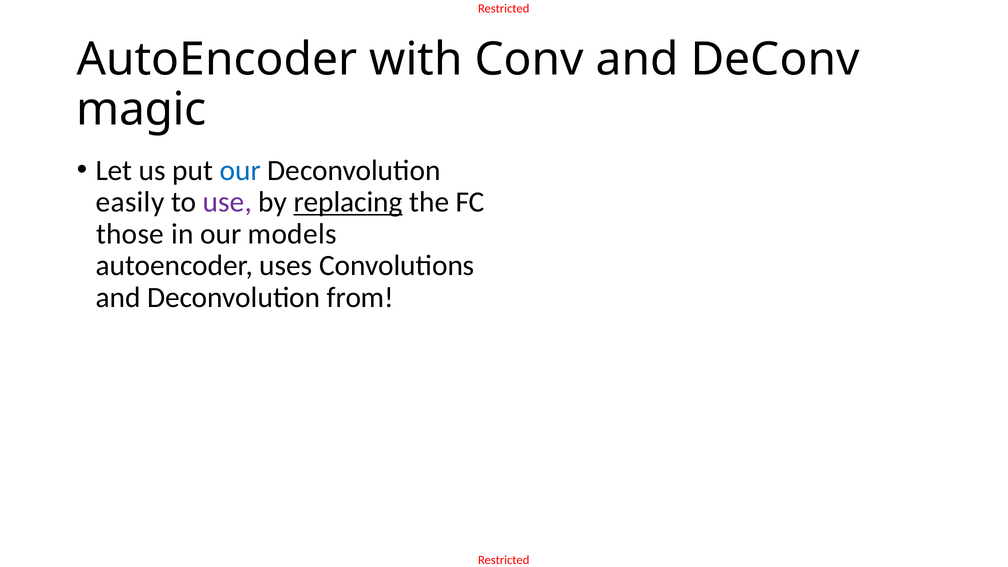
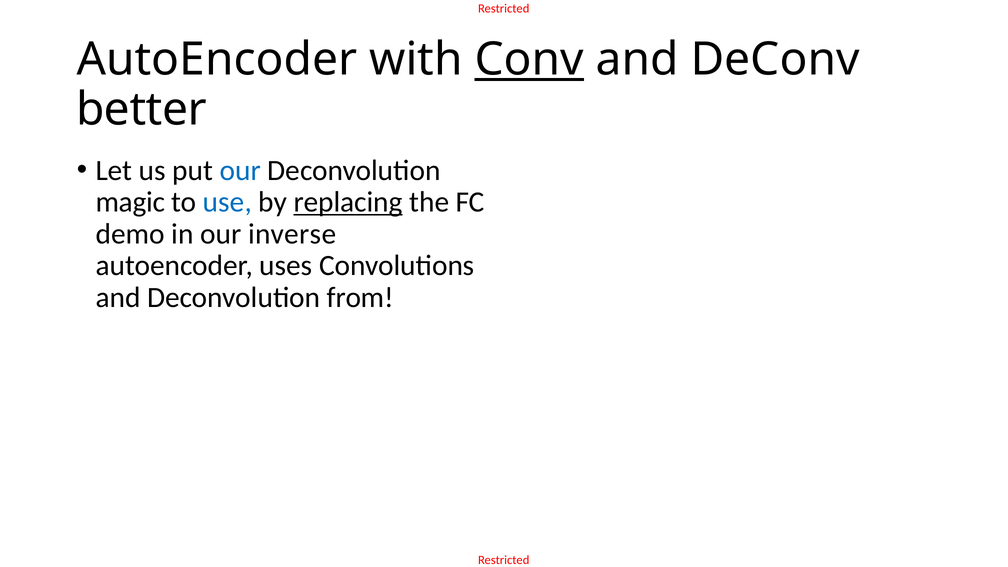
Conv underline: none -> present
magic: magic -> better
easily: easily -> magic
use colour: purple -> blue
those: those -> demo
models: models -> inverse
